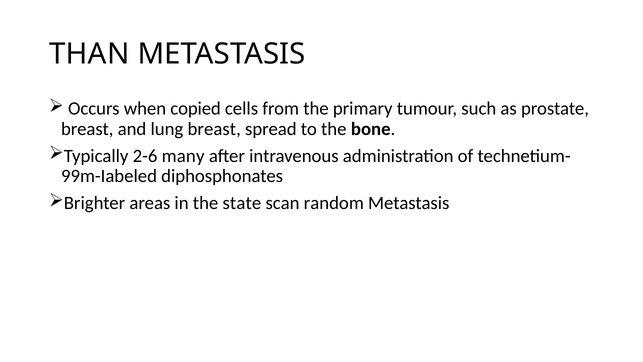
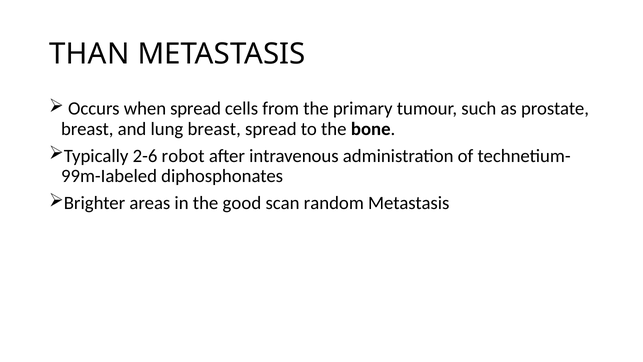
when copied: copied -> spread
many: many -> robot
state: state -> good
